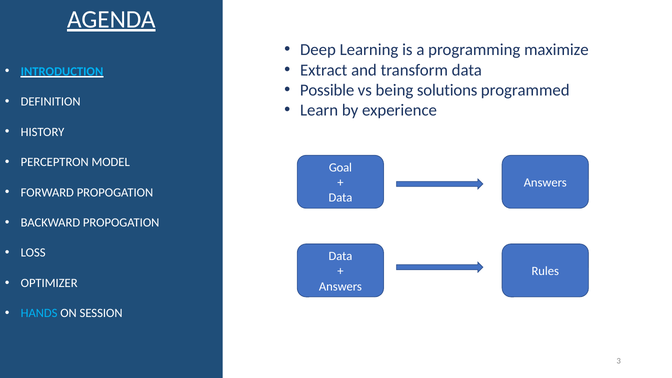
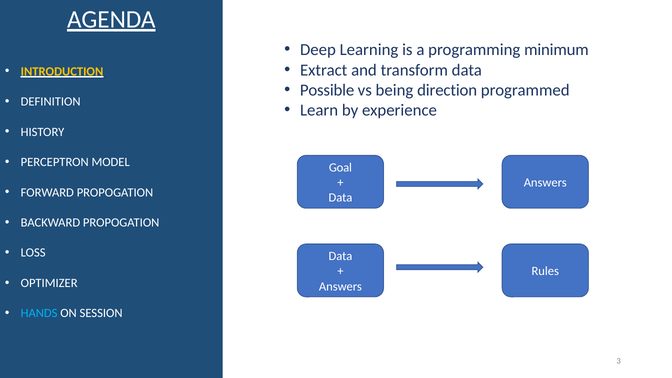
maximize: maximize -> minimum
INTRODUCTION colour: light blue -> yellow
solutions: solutions -> direction
